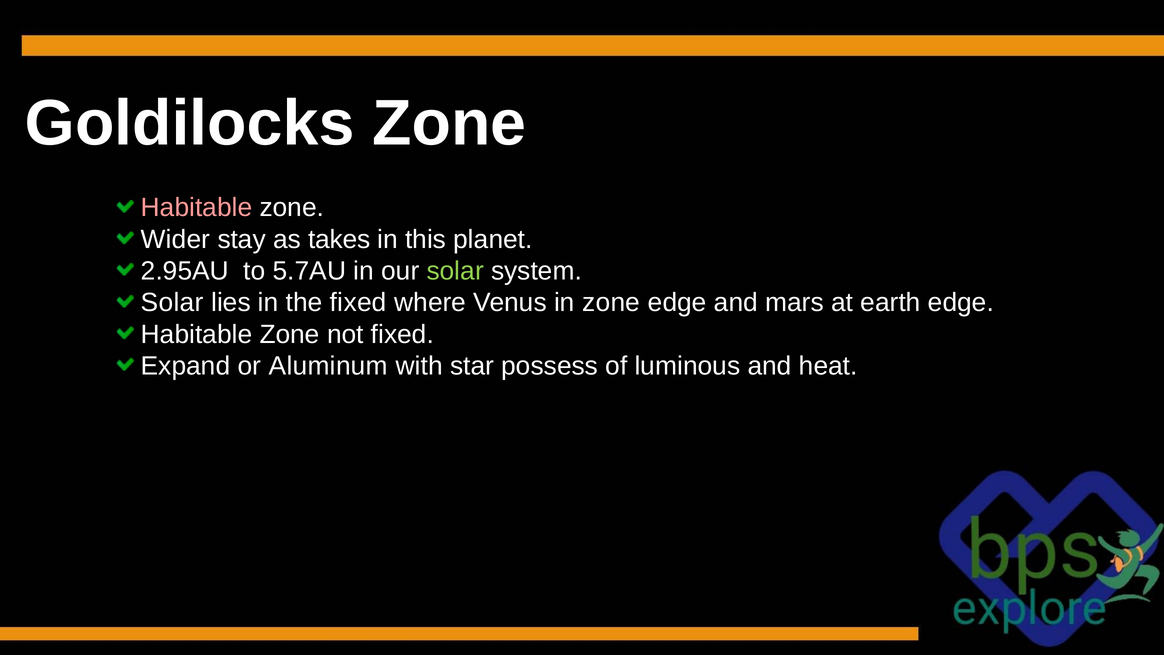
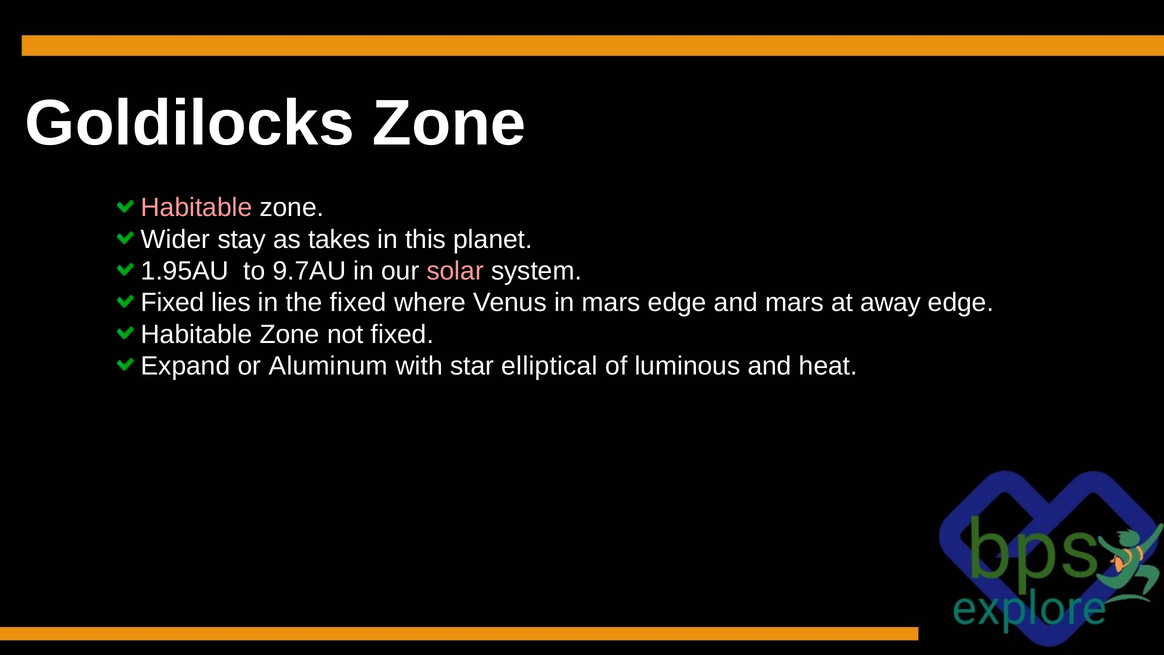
2.95AU: 2.95AU -> 1.95AU
5.7AU: 5.7AU -> 9.7AU
solar at (455, 271) colour: light green -> pink
Solar at (172, 303): Solar -> Fixed
in zone: zone -> mars
earth: earth -> away
possess: possess -> elliptical
